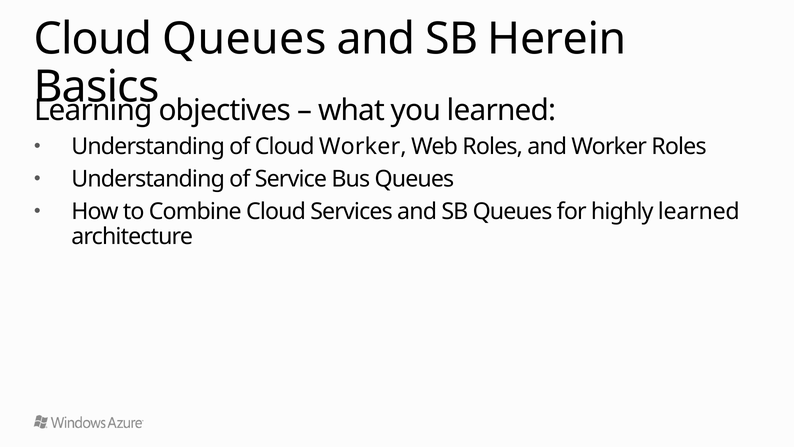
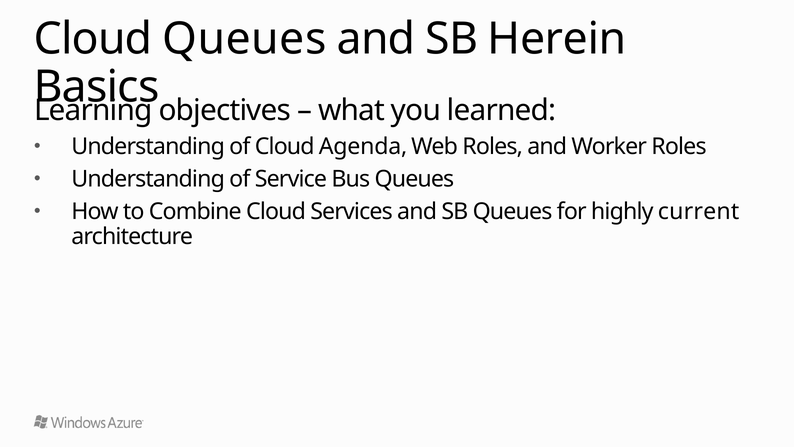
Cloud Worker: Worker -> Agenda
highly learned: learned -> current
